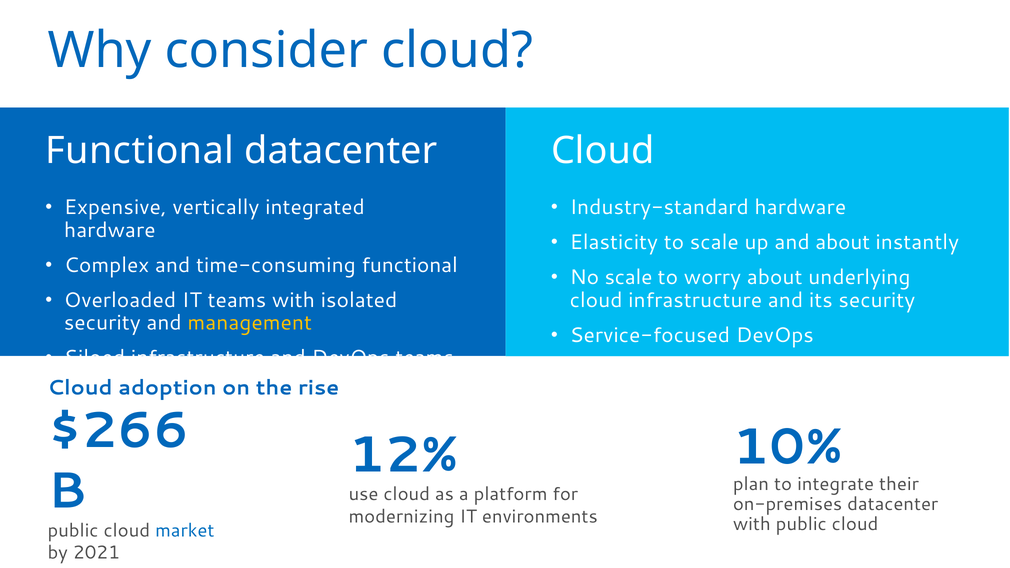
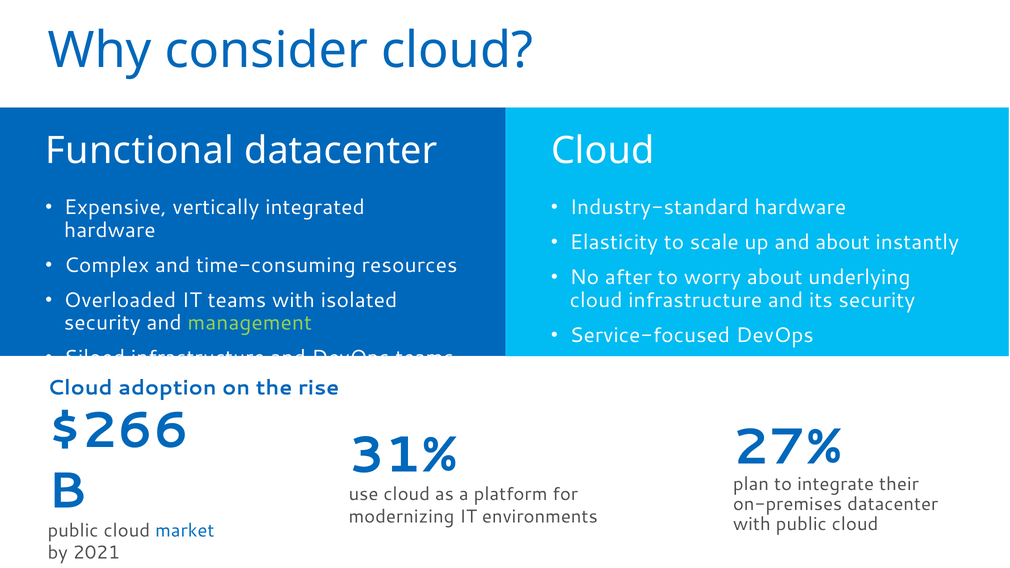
time-consuming functional: functional -> resources
No scale: scale -> after
management colour: yellow -> light green
10%: 10% -> 27%
12%: 12% -> 31%
